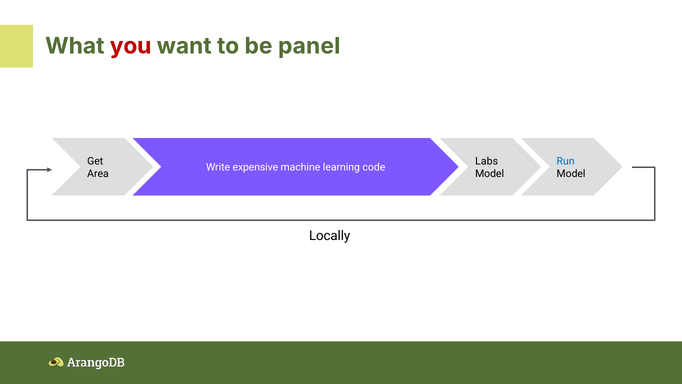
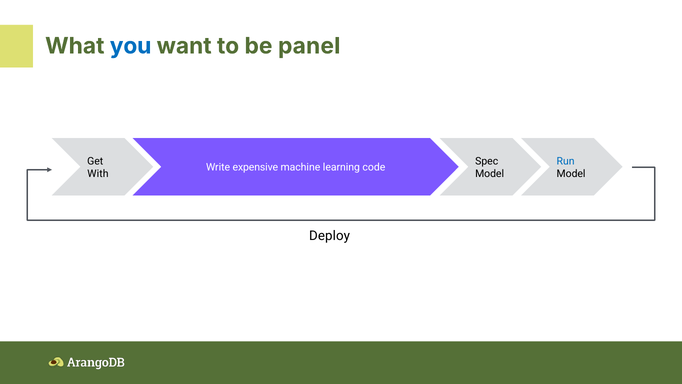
you colour: red -> blue
Labs: Labs -> Spec
Area: Area -> With
Locally: Locally -> Deploy
